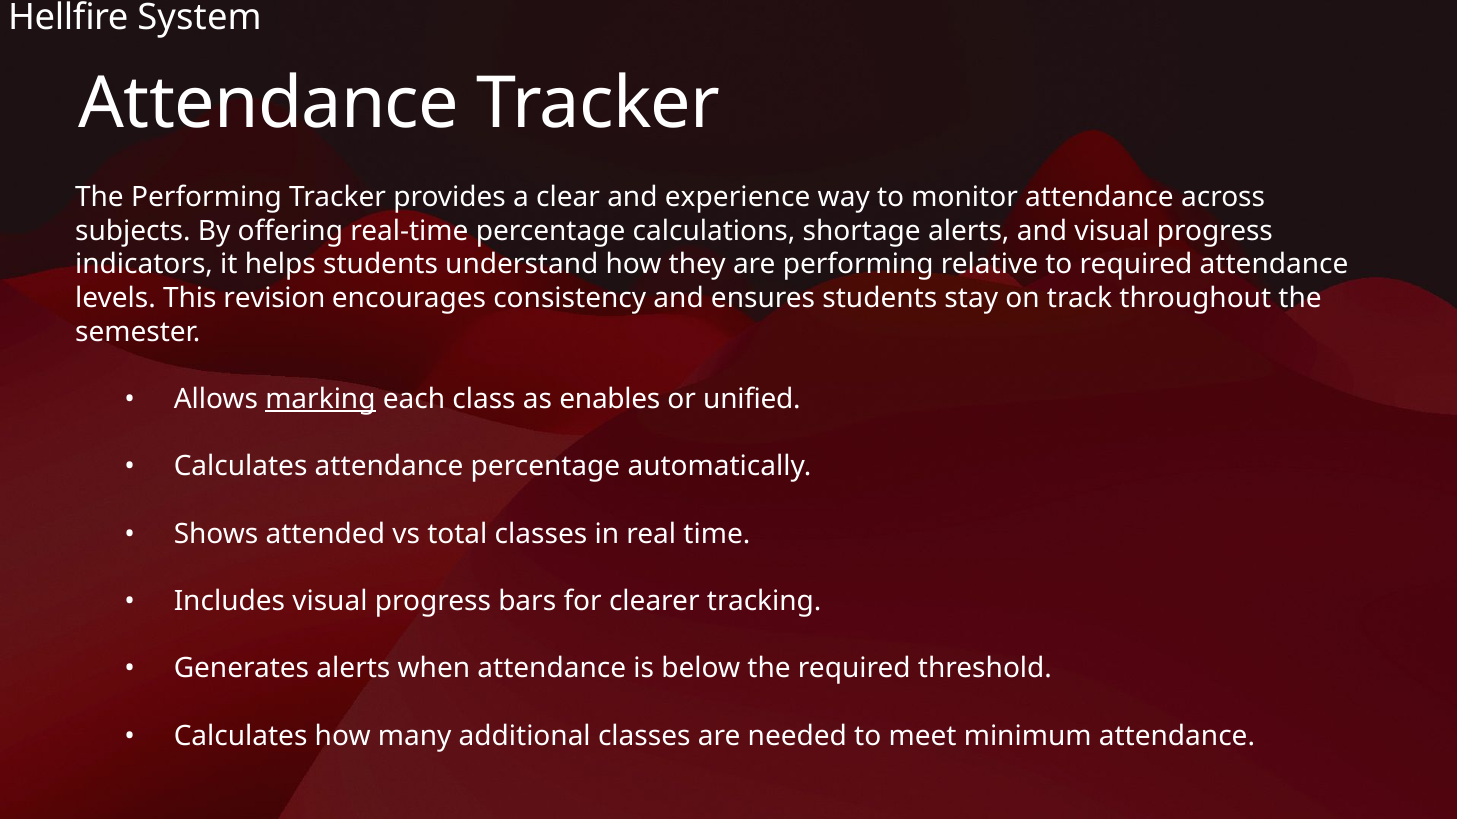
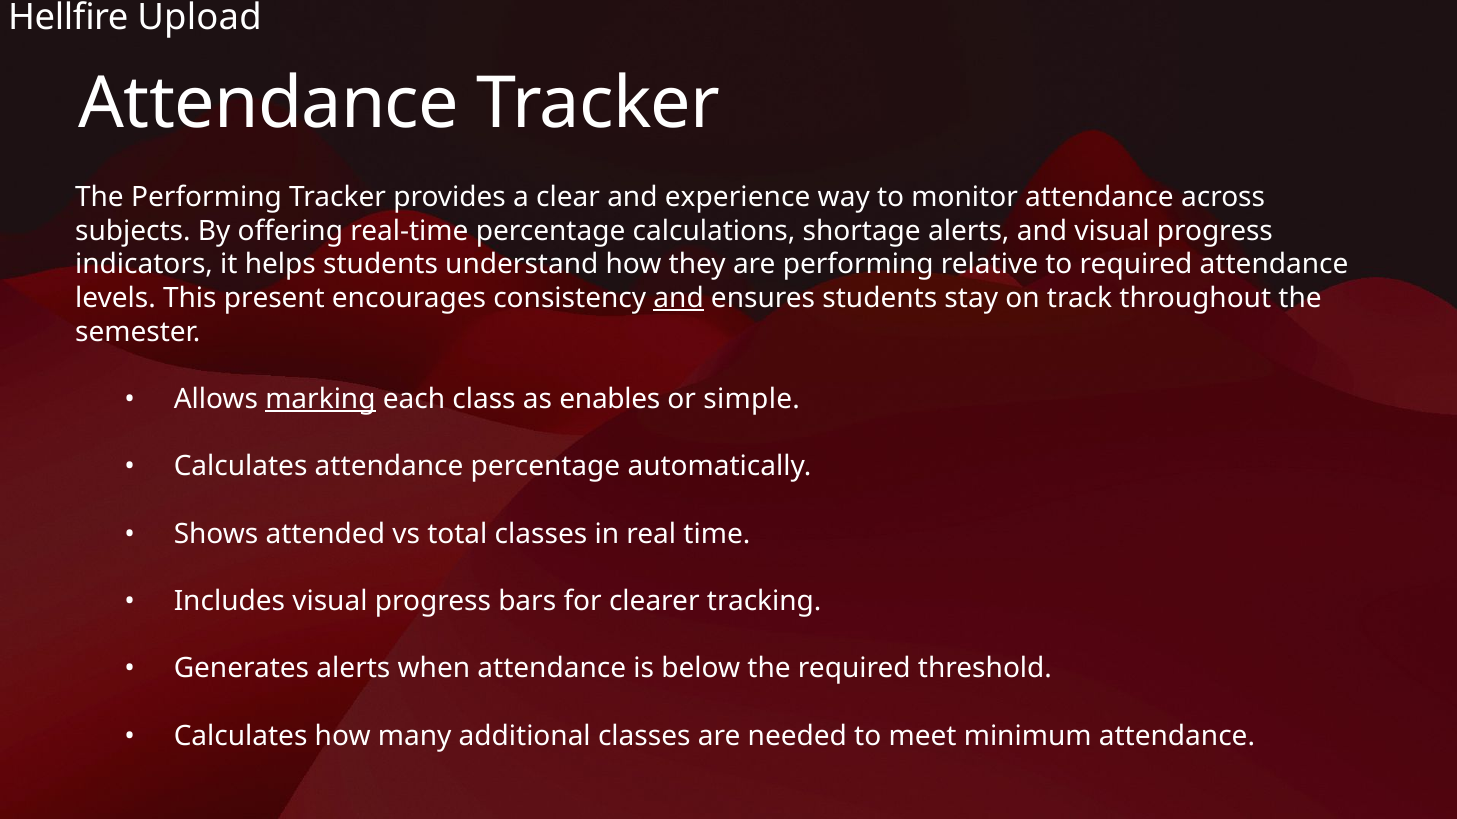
System: System -> Upload
revision: revision -> present
and at (679, 298) underline: none -> present
unified: unified -> simple
